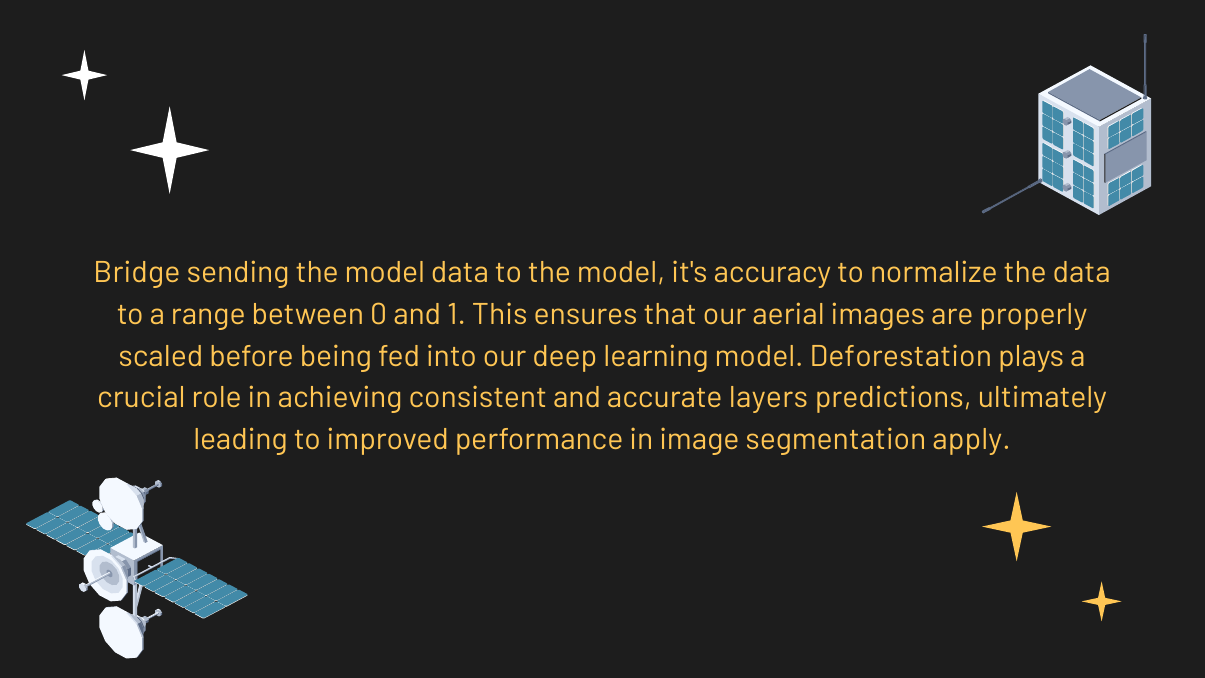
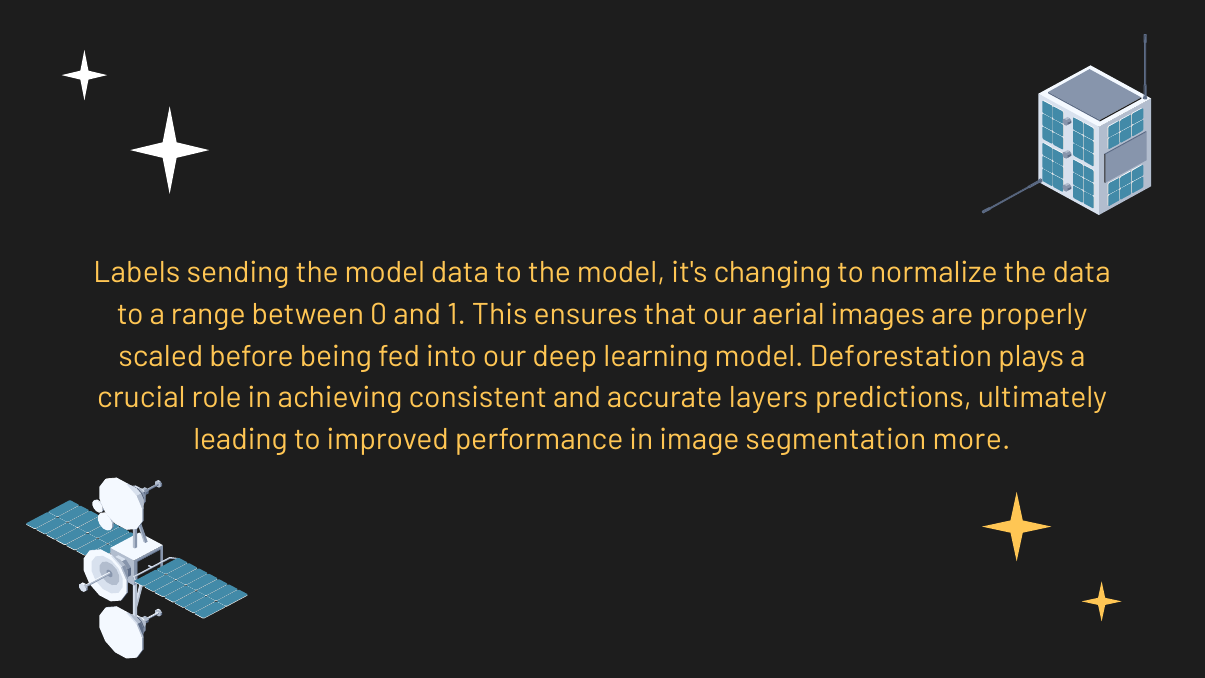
Bridge: Bridge -> Labels
accuracy: accuracy -> changing
apply: apply -> more
